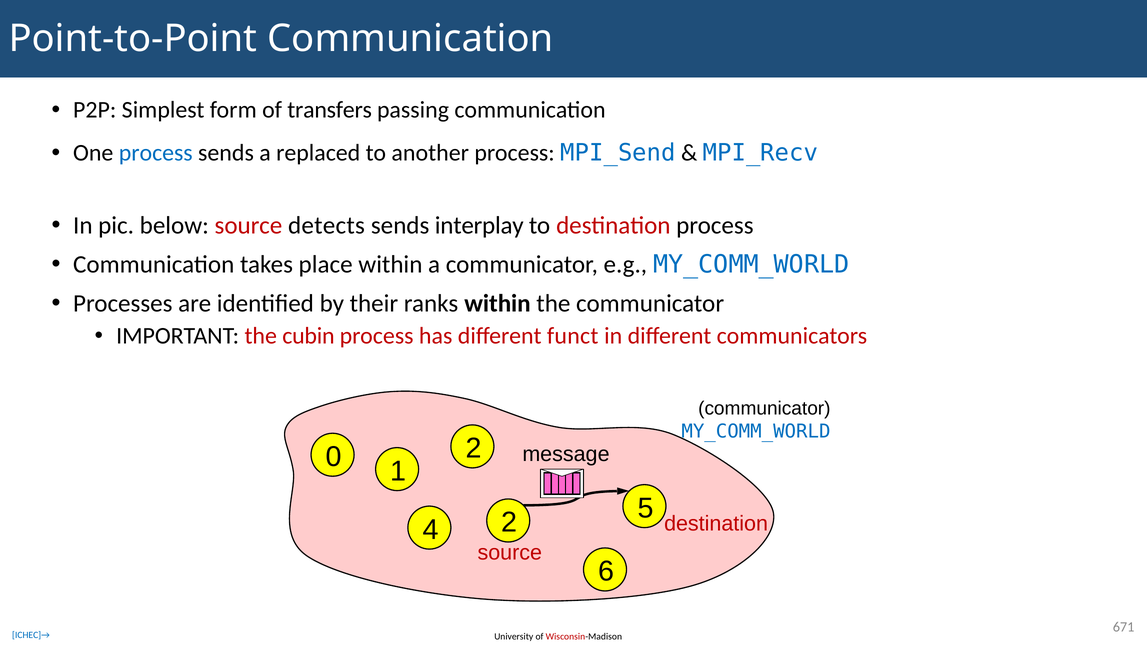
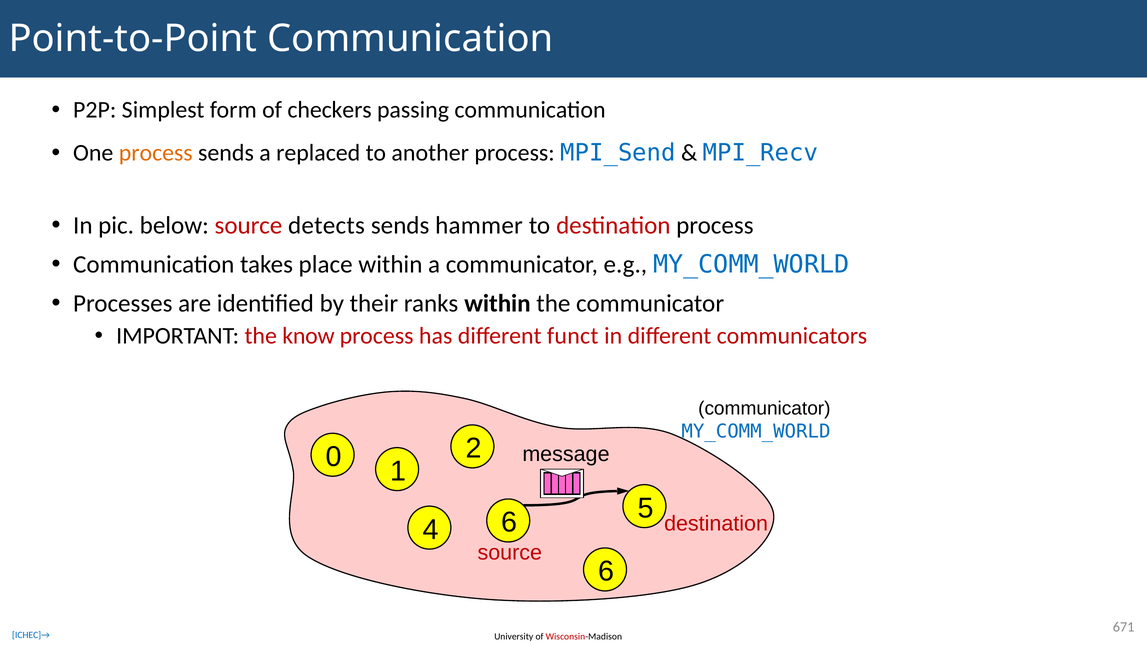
transfers: transfers -> checkers
process at (156, 153) colour: blue -> orange
interplay: interplay -> hammer
cubin: cubin -> know
4 2: 2 -> 6
